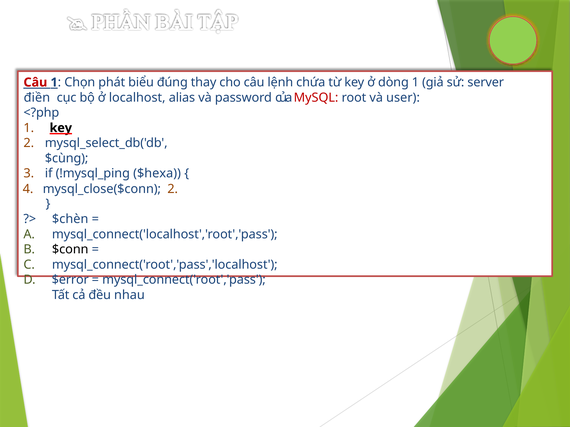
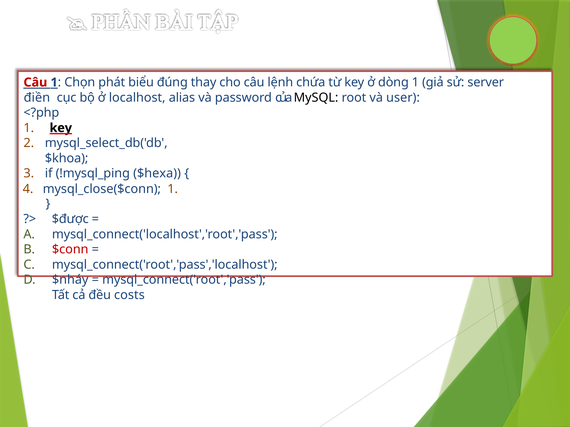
MySQL colour: red -> black
$cùng: $cùng -> $khoa
mysql_close($conn 2: 2 -> 1
$chèn: $chèn -> $được
$conn colour: black -> red
$error: $error -> $nháy
nhau: nhau -> costs
